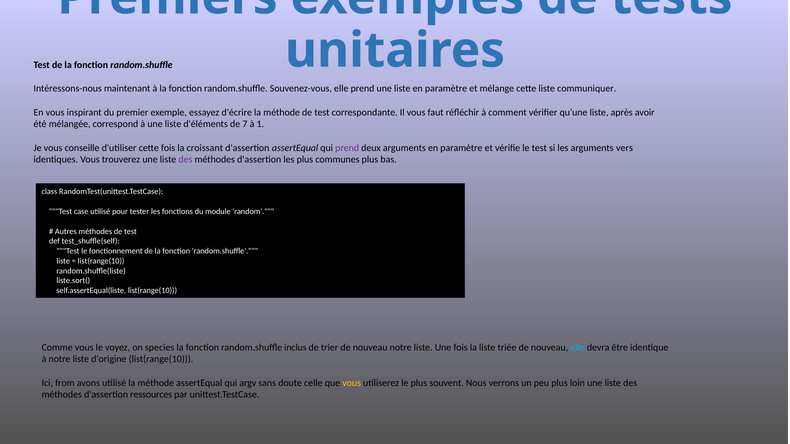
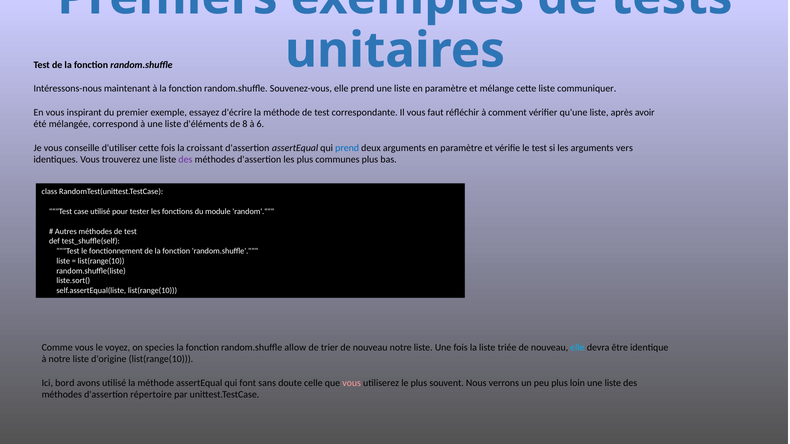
7: 7 -> 8
1: 1 -> 6
prend at (347, 148) colour: purple -> blue
inclus: inclus -> allow
from: from -> bord
argv: argv -> font
vous at (352, 383) colour: yellow -> pink
ressources: ressources -> répertoire
